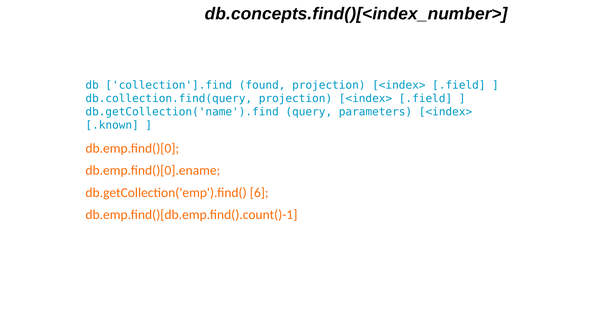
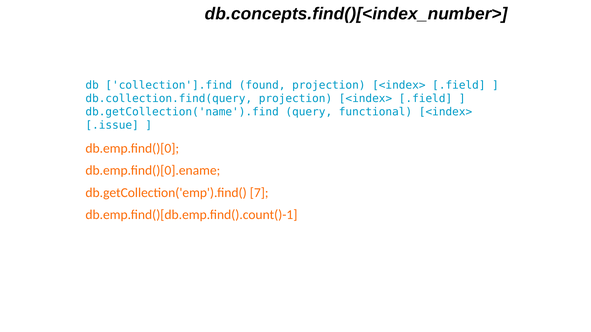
parameters: parameters -> functional
.known: .known -> .issue
6: 6 -> 7
